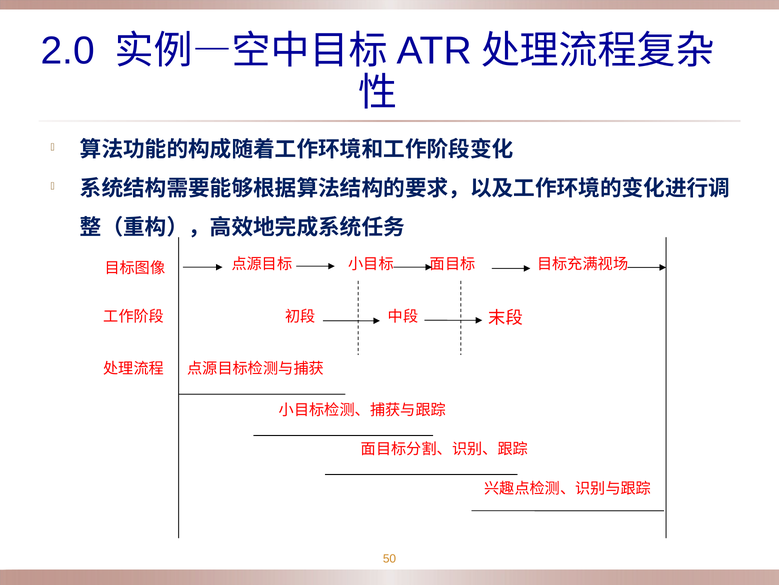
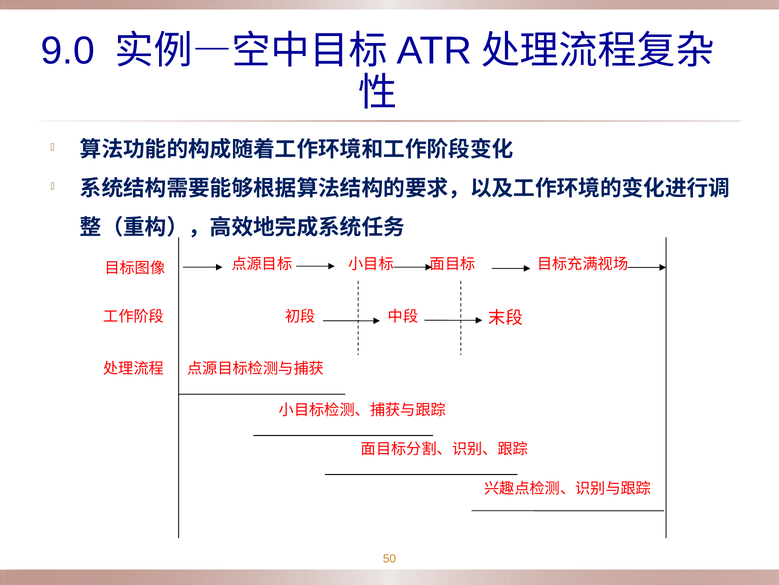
2.0: 2.0 -> 9.0
